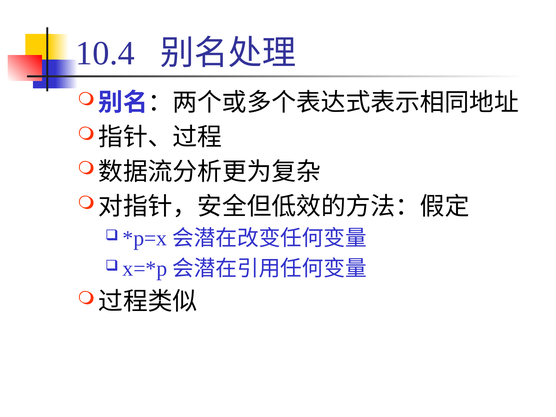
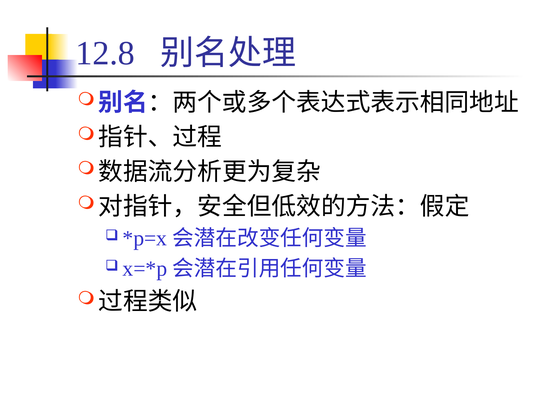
10.4: 10.4 -> 12.8
